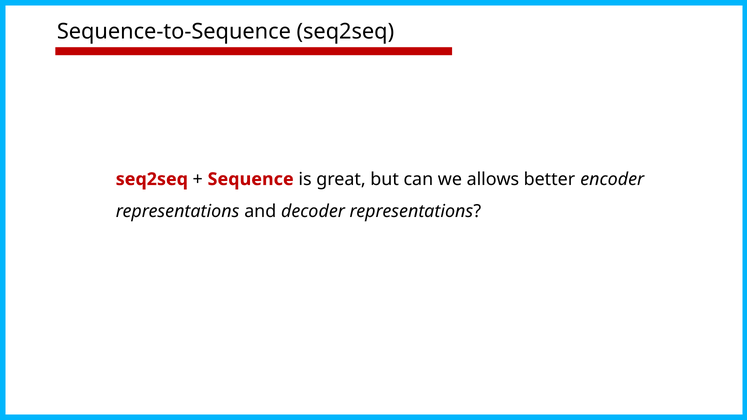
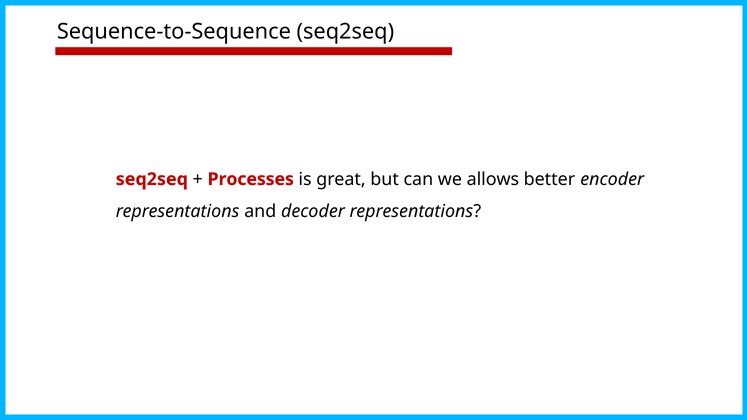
Sequence: Sequence -> Processes
